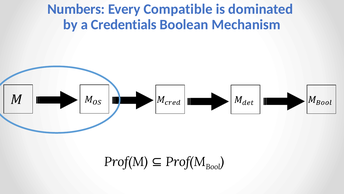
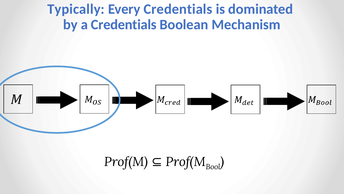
Numbers: Numbers -> Typically
Every Compatible: Compatible -> Credentials
